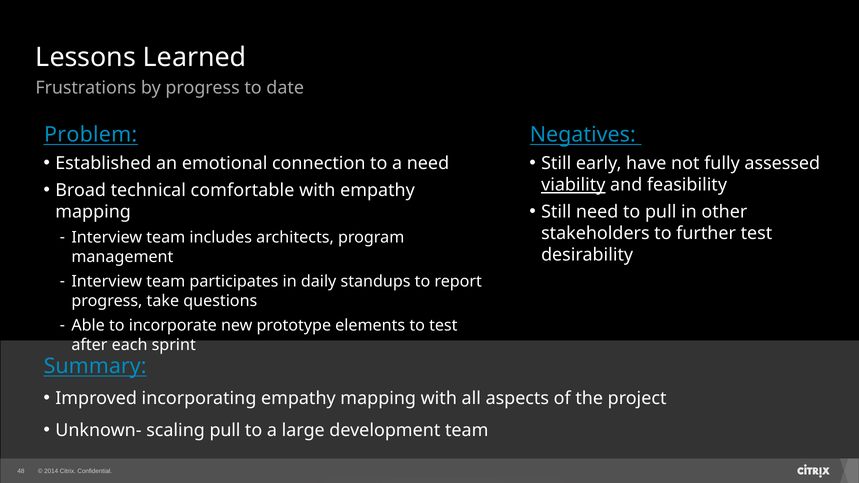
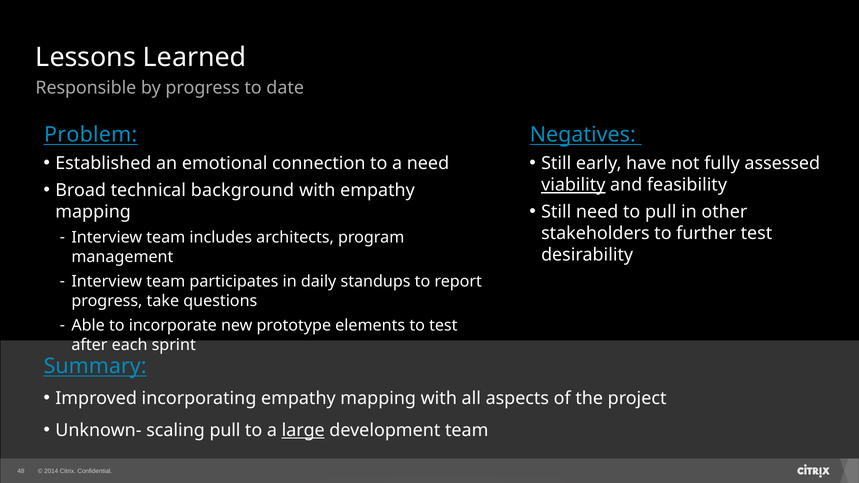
Frustrations: Frustrations -> Responsible
comfortable: comfortable -> background
large underline: none -> present
